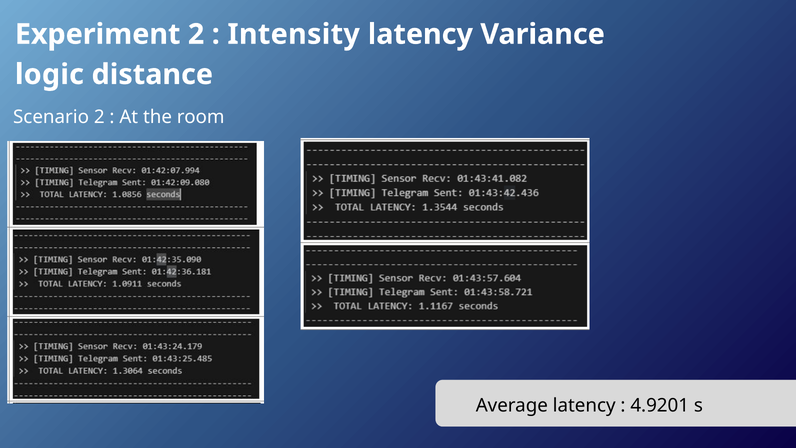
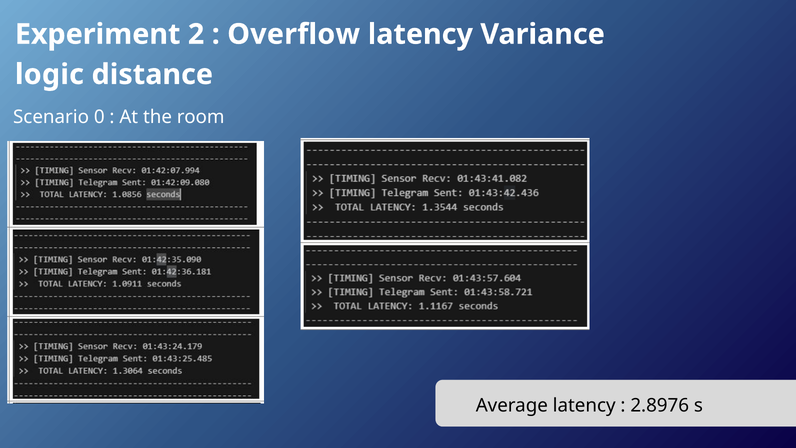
Intensity: Intensity -> Overflow
Scenario 2: 2 -> 0
4.9201: 4.9201 -> 2.8976
